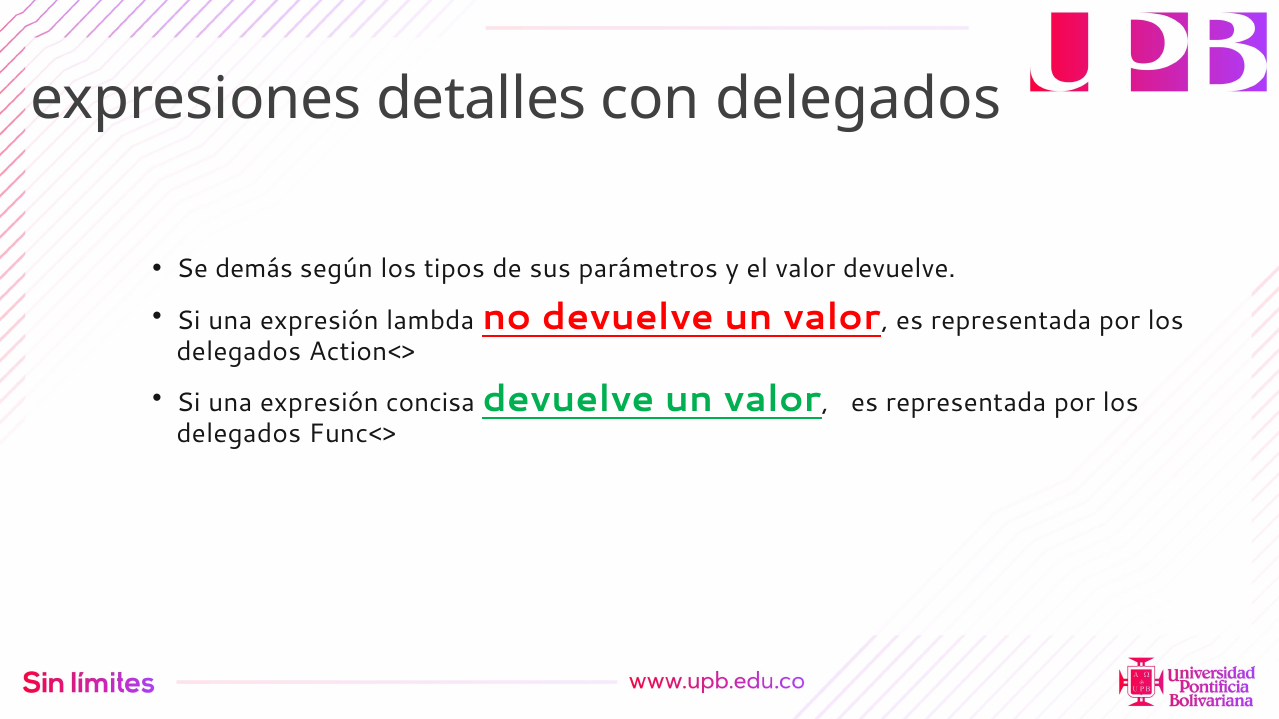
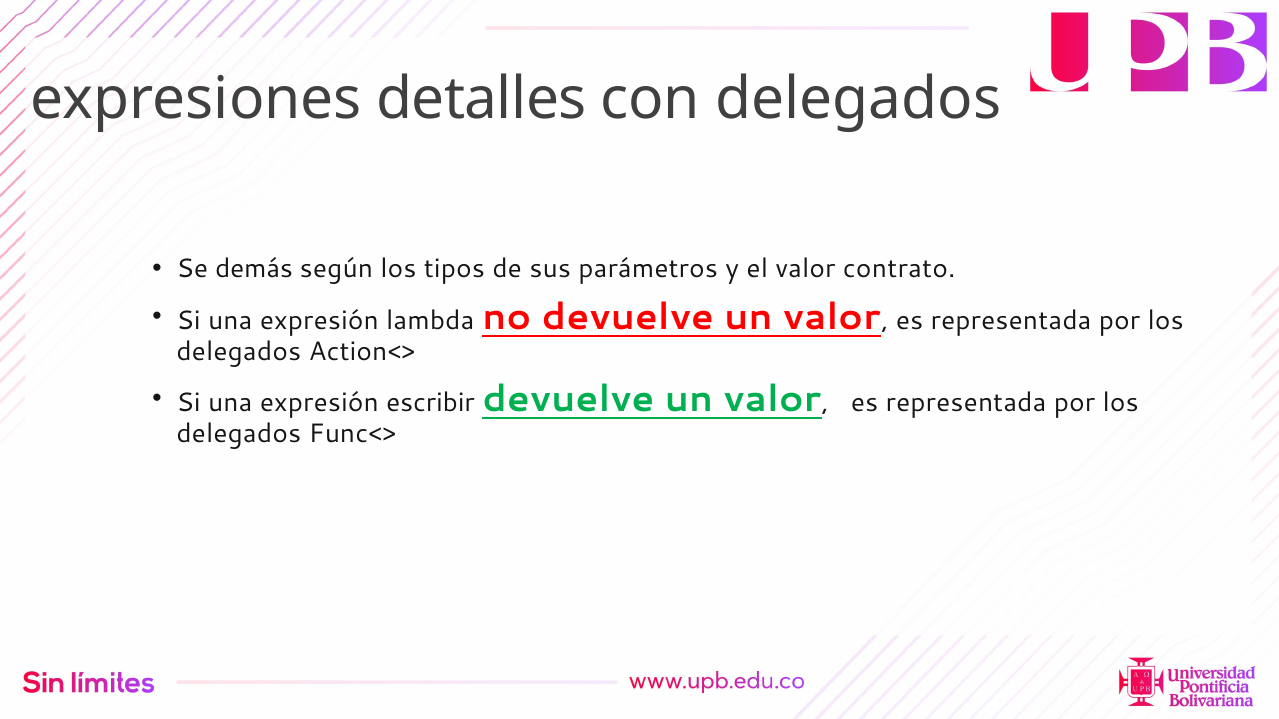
valor devuelve: devuelve -> contrato
concisa: concisa -> escribir
